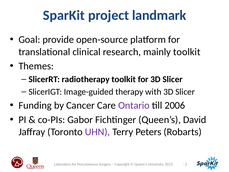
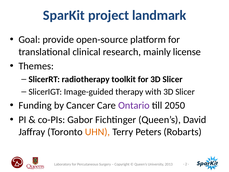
mainly toolkit: toolkit -> license
2006: 2006 -> 2050
UHN colour: purple -> orange
